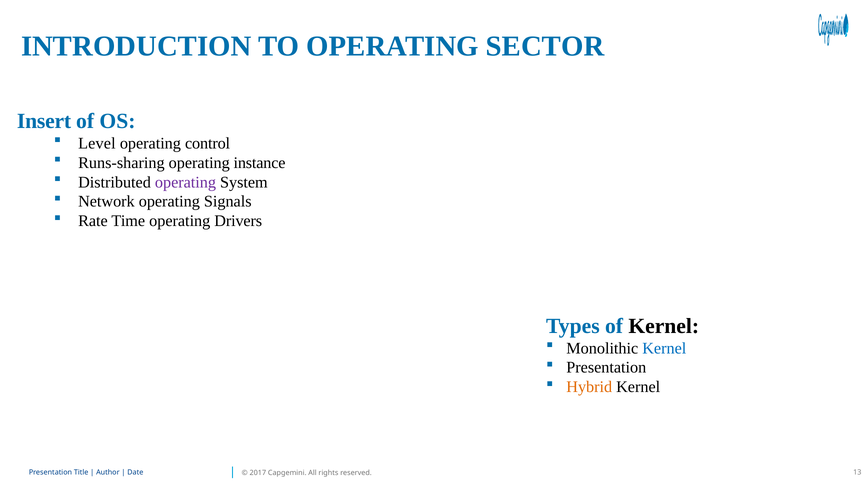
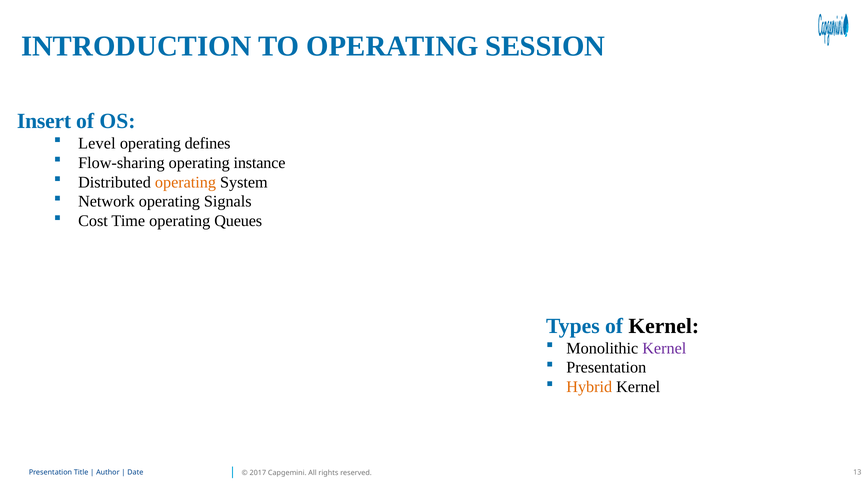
SECTOR: SECTOR -> SESSION
control: control -> defines
Runs-sharing: Runs-sharing -> Flow-sharing
operating at (185, 182) colour: purple -> orange
Rate: Rate -> Cost
Drivers: Drivers -> Queues
Kernel at (664, 348) colour: blue -> purple
